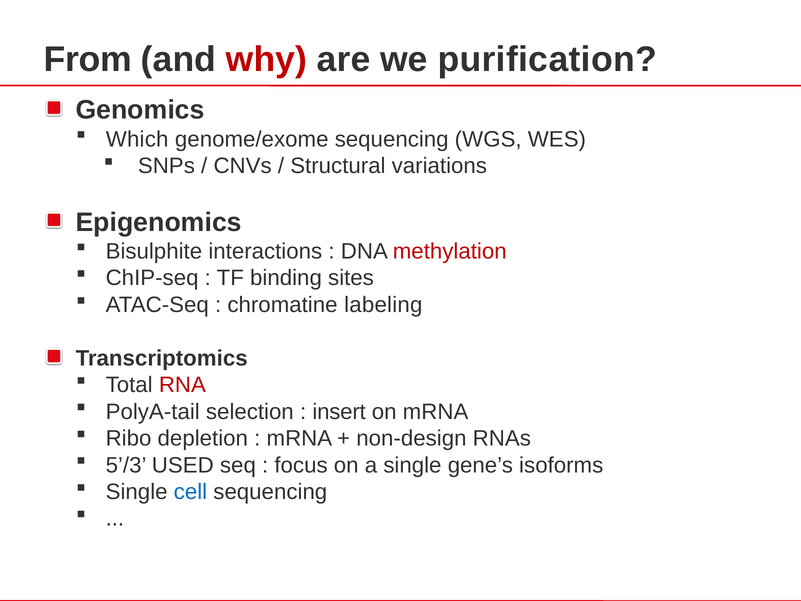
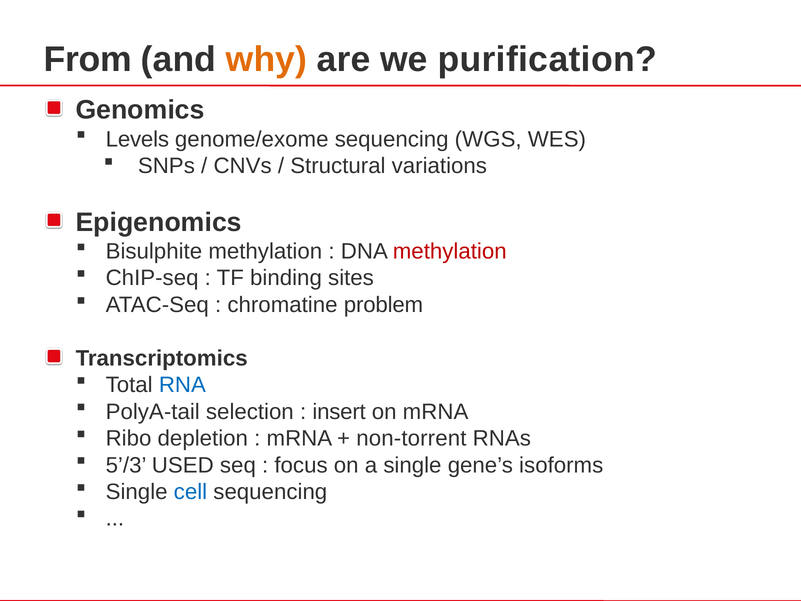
why colour: red -> orange
Which: Which -> Levels
Bisulphite interactions: interactions -> methylation
labeling: labeling -> problem
RNA colour: red -> blue
non-design: non-design -> non-torrent
